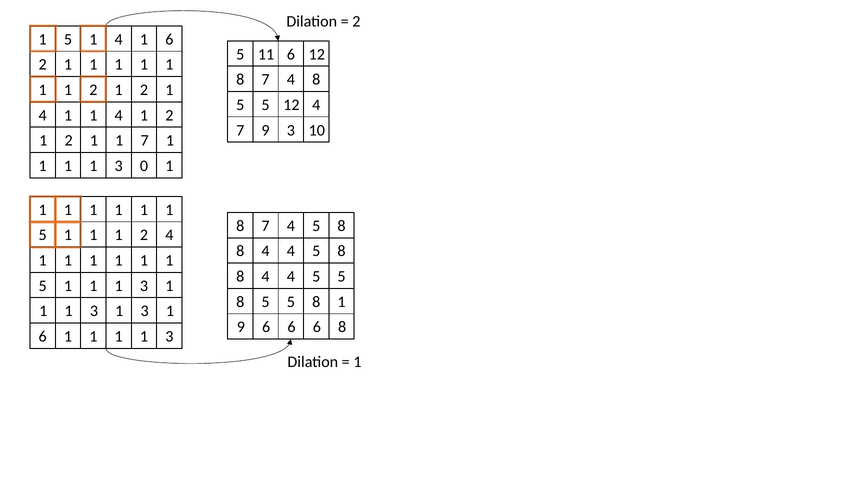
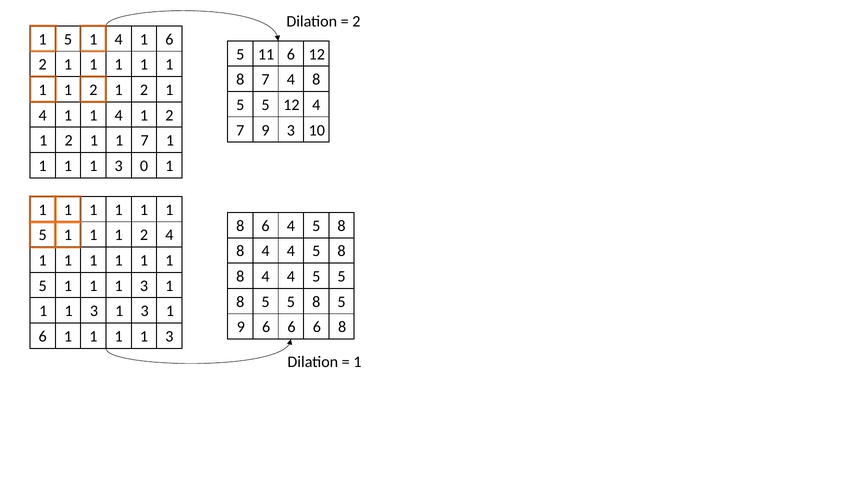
7 at (266, 226): 7 -> 6
1 at (342, 302): 1 -> 5
